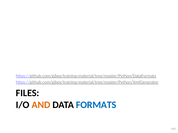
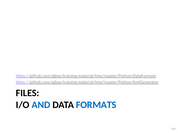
AND colour: orange -> blue
